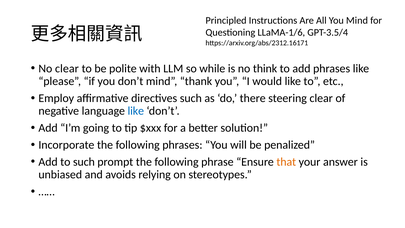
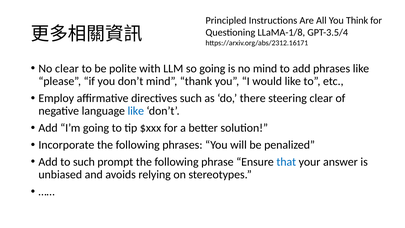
You Mind: Mind -> Think
LLaMA-1/6: LLaMA-1/6 -> LLaMA-1/8
so while: while -> going
no think: think -> mind
that colour: orange -> blue
